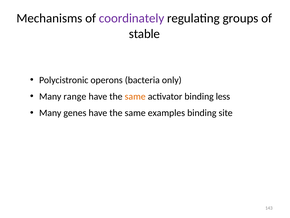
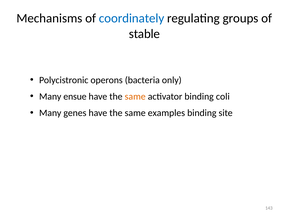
coordinately colour: purple -> blue
range: range -> ensue
less: less -> coli
